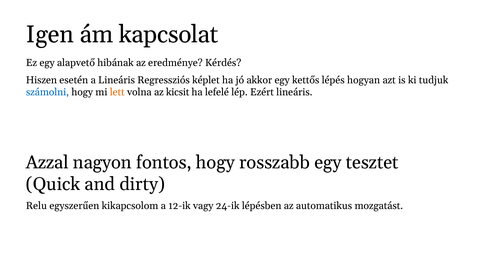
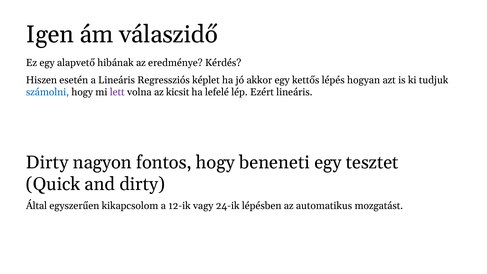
kapcsolat: kapcsolat -> válaszidő
lett colour: orange -> purple
Azzal at (47, 162): Azzal -> Dirty
rosszabb: rosszabb -> beneneti
Relu: Relu -> Által
